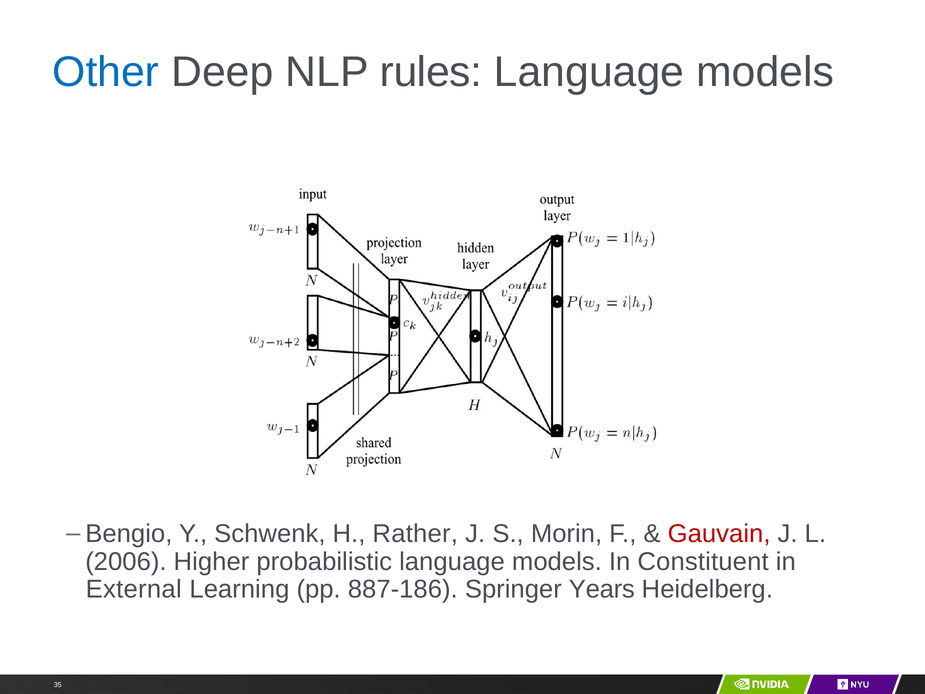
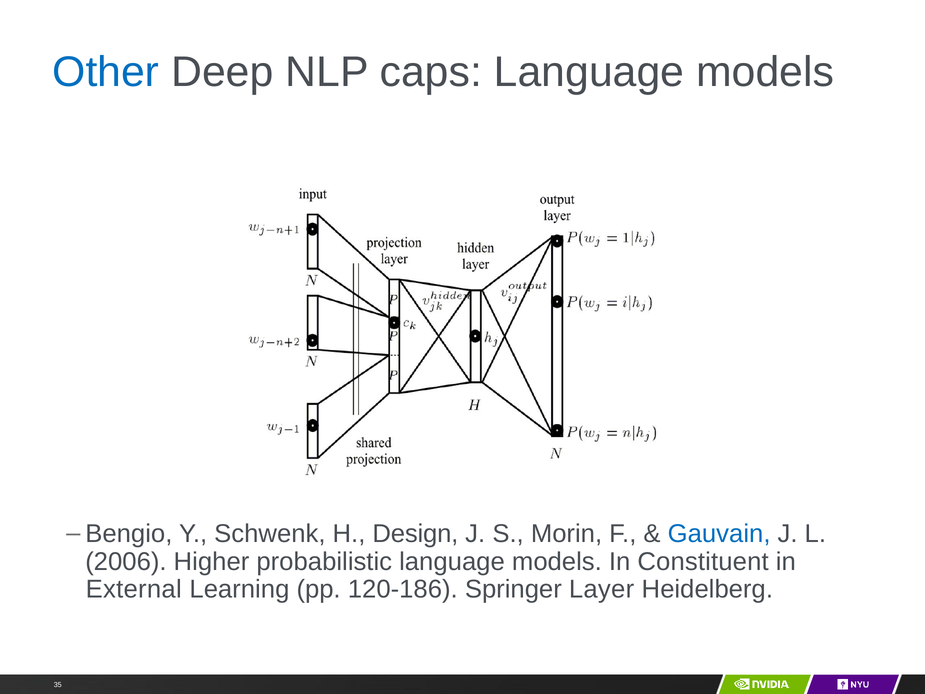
rules: rules -> caps
Rather: Rather -> Design
Gauvain colour: red -> blue
887-186: 887-186 -> 120-186
Years: Years -> Layer
